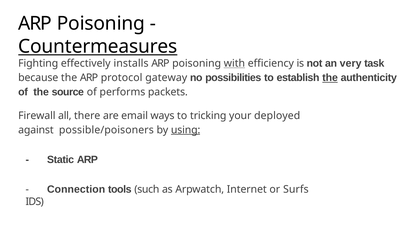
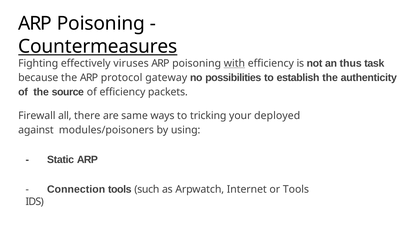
installs: installs -> viruses
very: very -> thus
the at (330, 78) underline: present -> none
of performs: performs -> efficiency
email: email -> same
possible/poisoners: possible/poisoners -> modules/poisoners
using underline: present -> none
or Surfs: Surfs -> Tools
